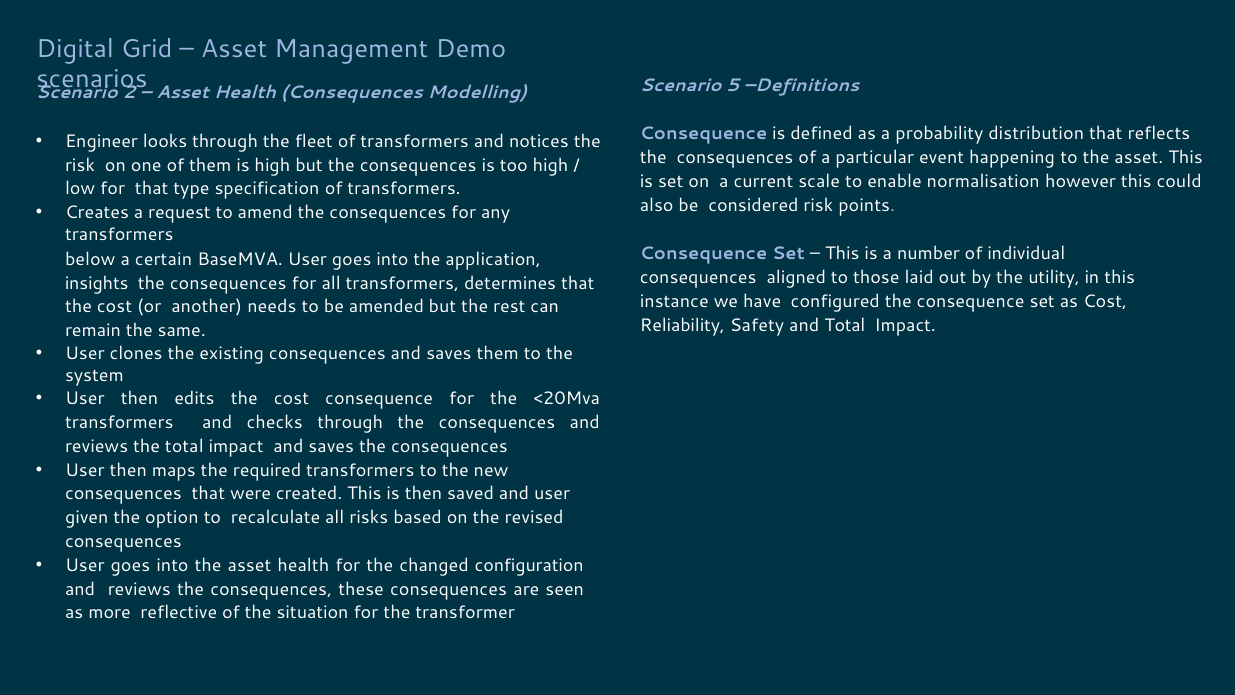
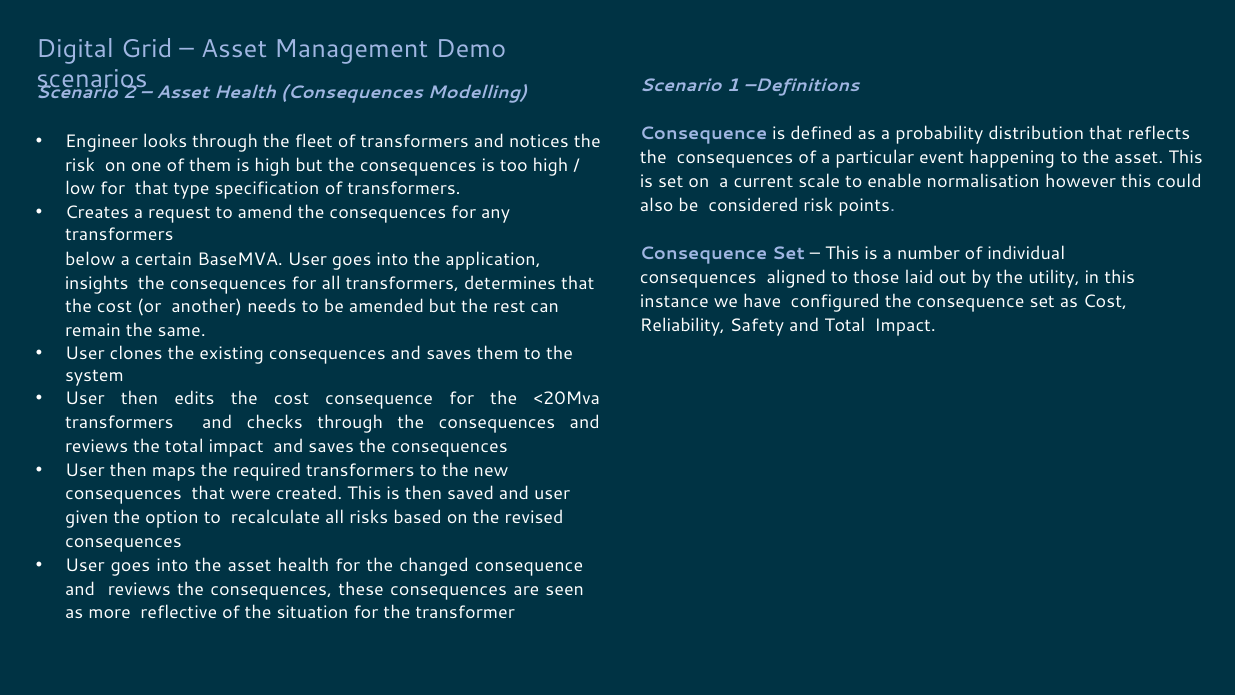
5: 5 -> 1
changed configuration: configuration -> consequence
